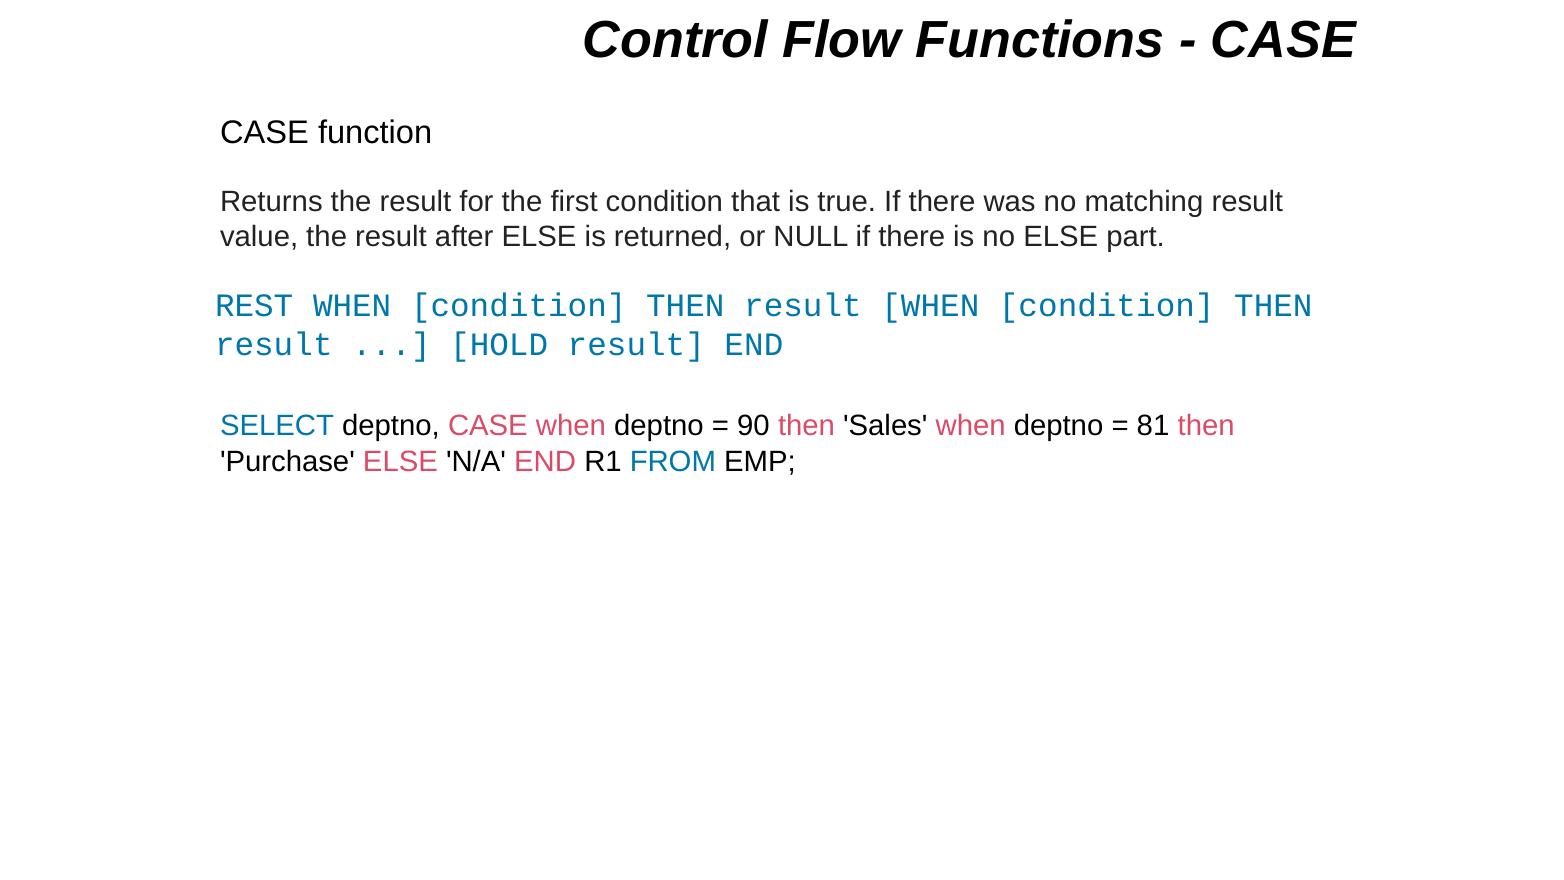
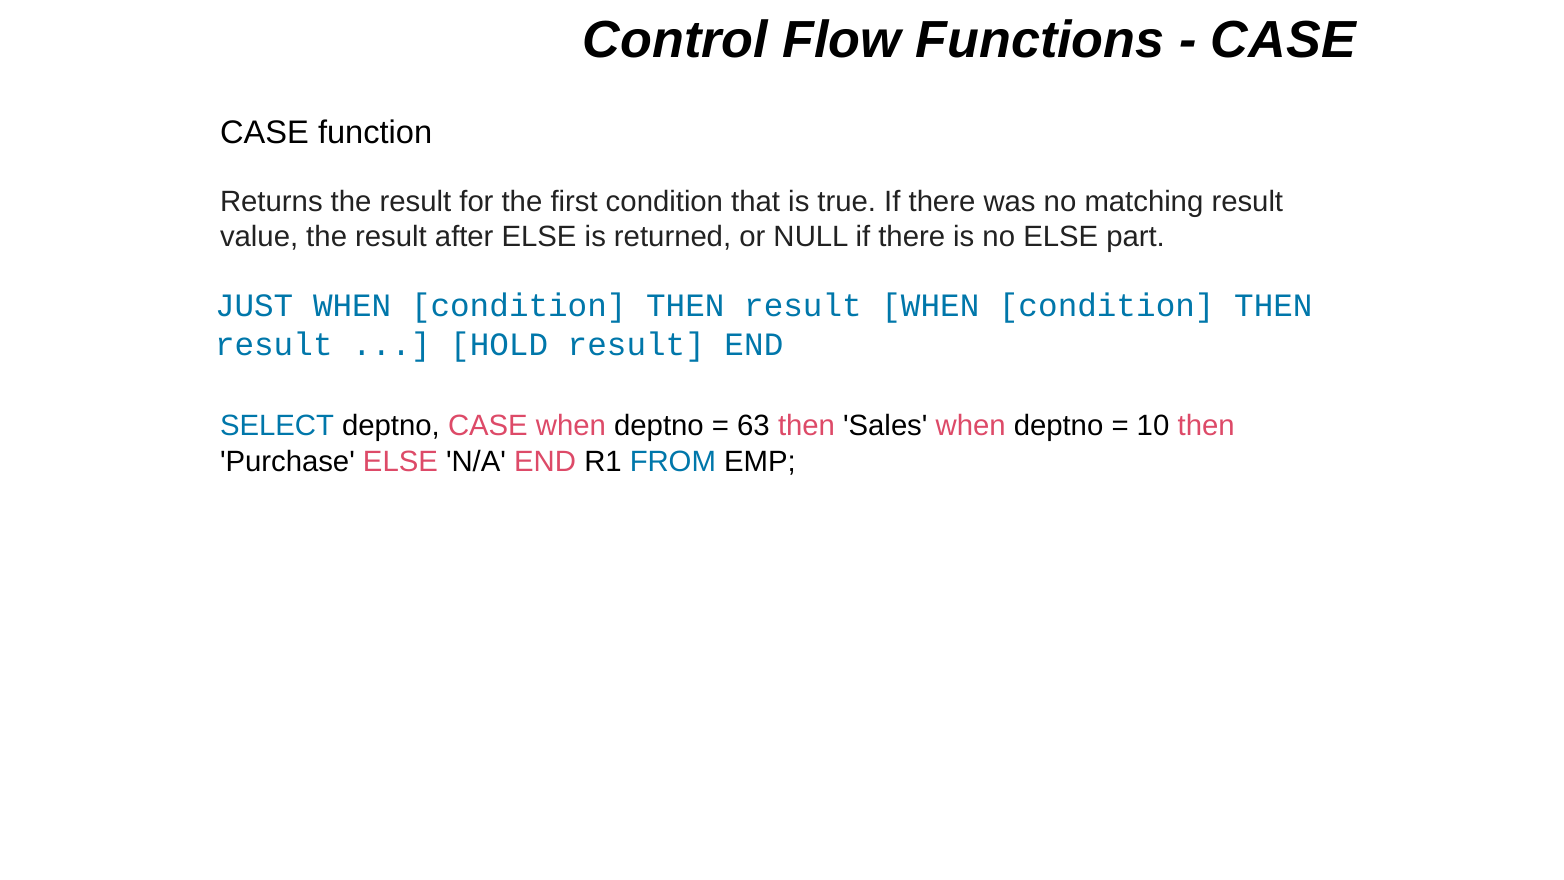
REST: REST -> JUST
90: 90 -> 63
81: 81 -> 10
